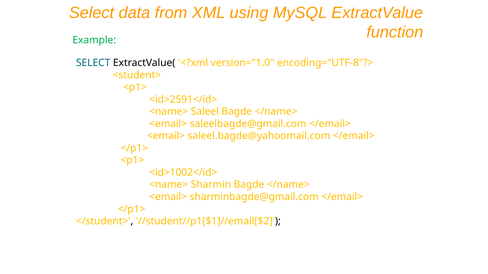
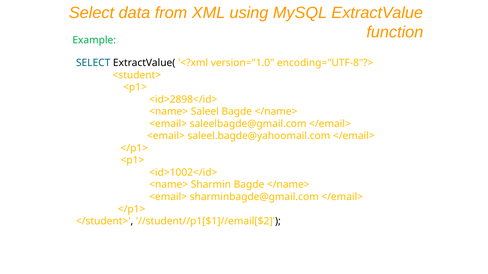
<id>2591</id>: <id>2591</id> -> <id>2898</id>
